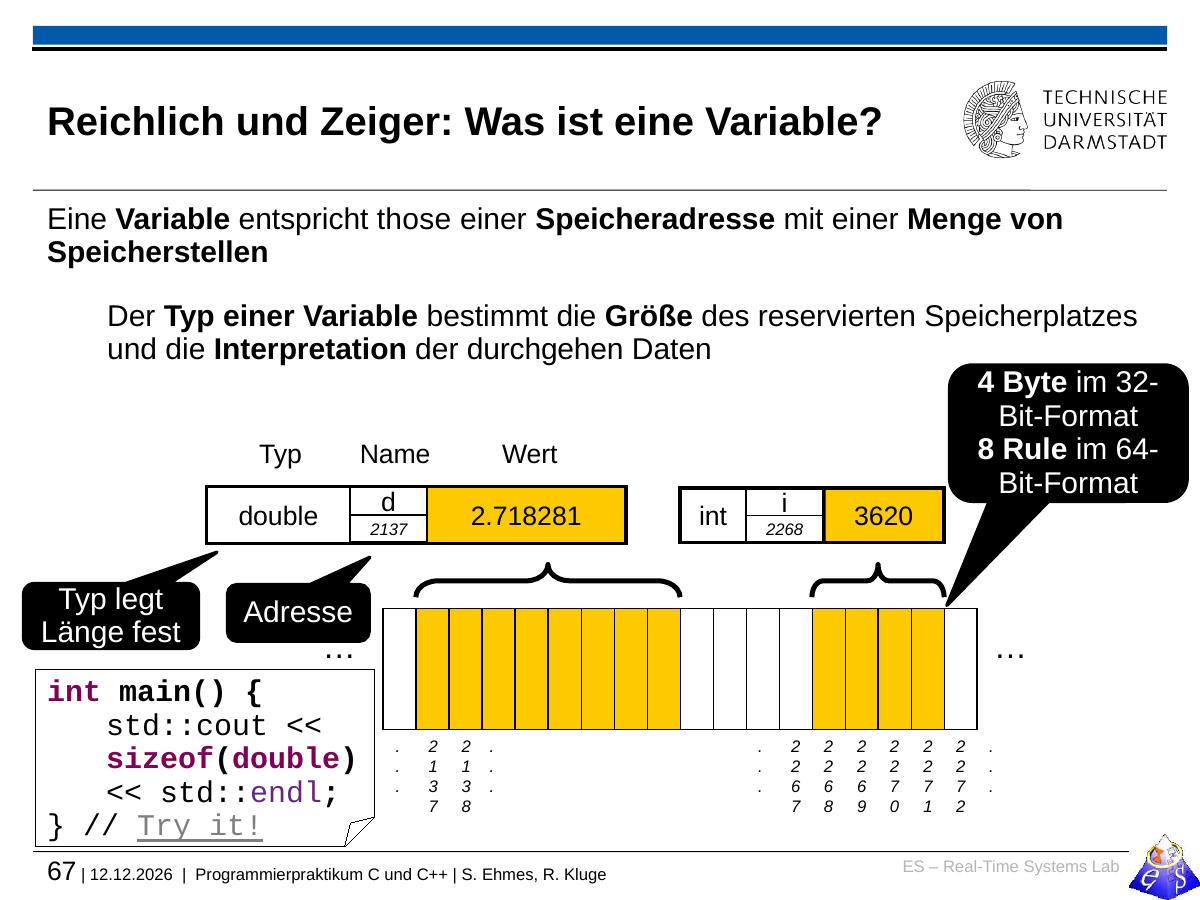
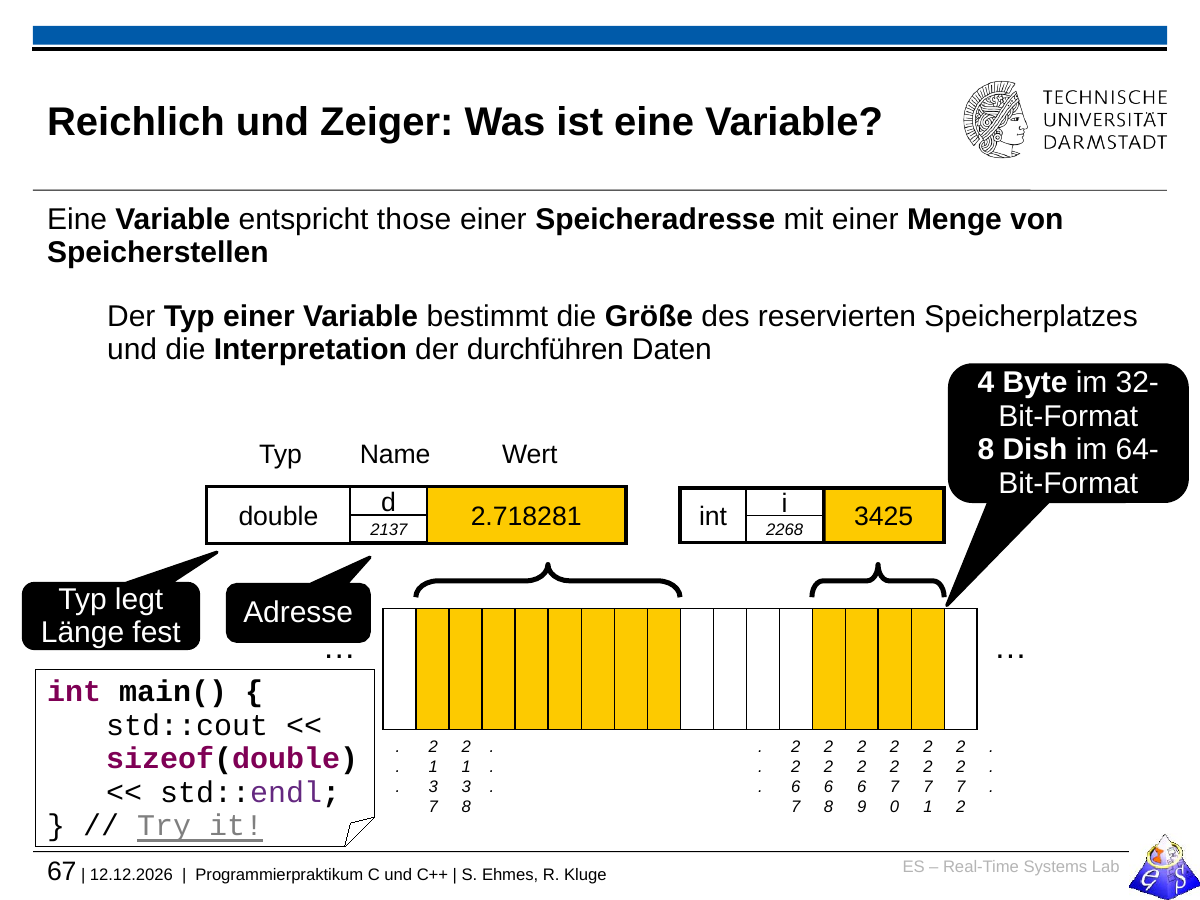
durchgehen: durchgehen -> durchführen
Rule: Rule -> Dish
3620: 3620 -> 3425
